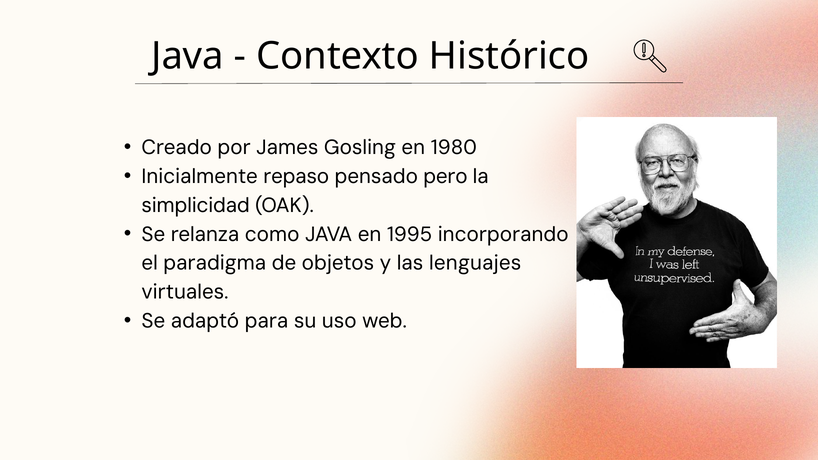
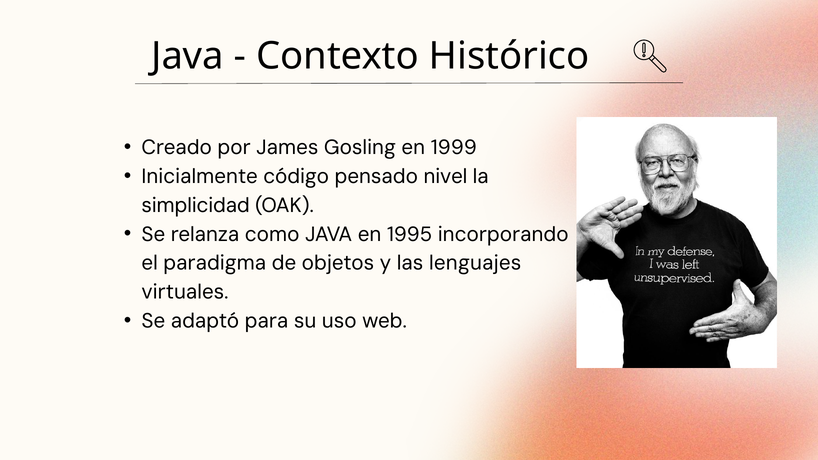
1980: 1980 -> 1999
repaso: repaso -> código
pero: pero -> nivel
